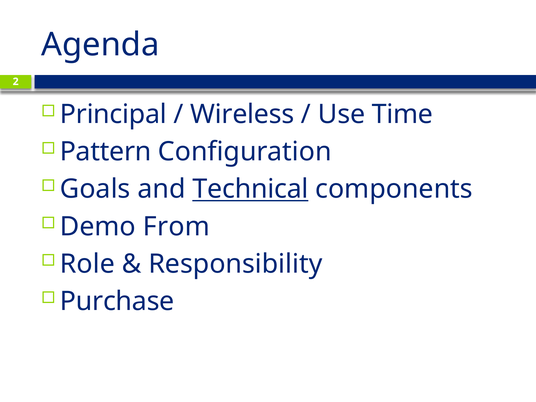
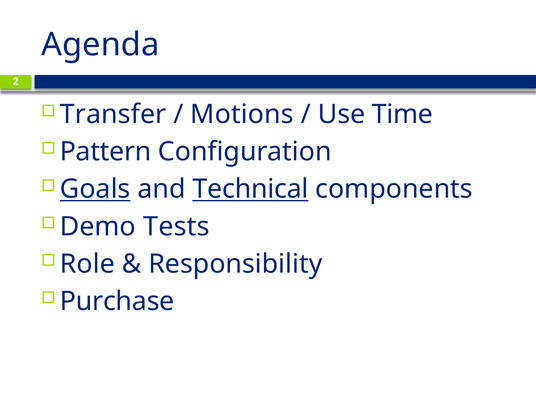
Principal: Principal -> Transfer
Wireless: Wireless -> Motions
Goals underline: none -> present
From: From -> Tests
